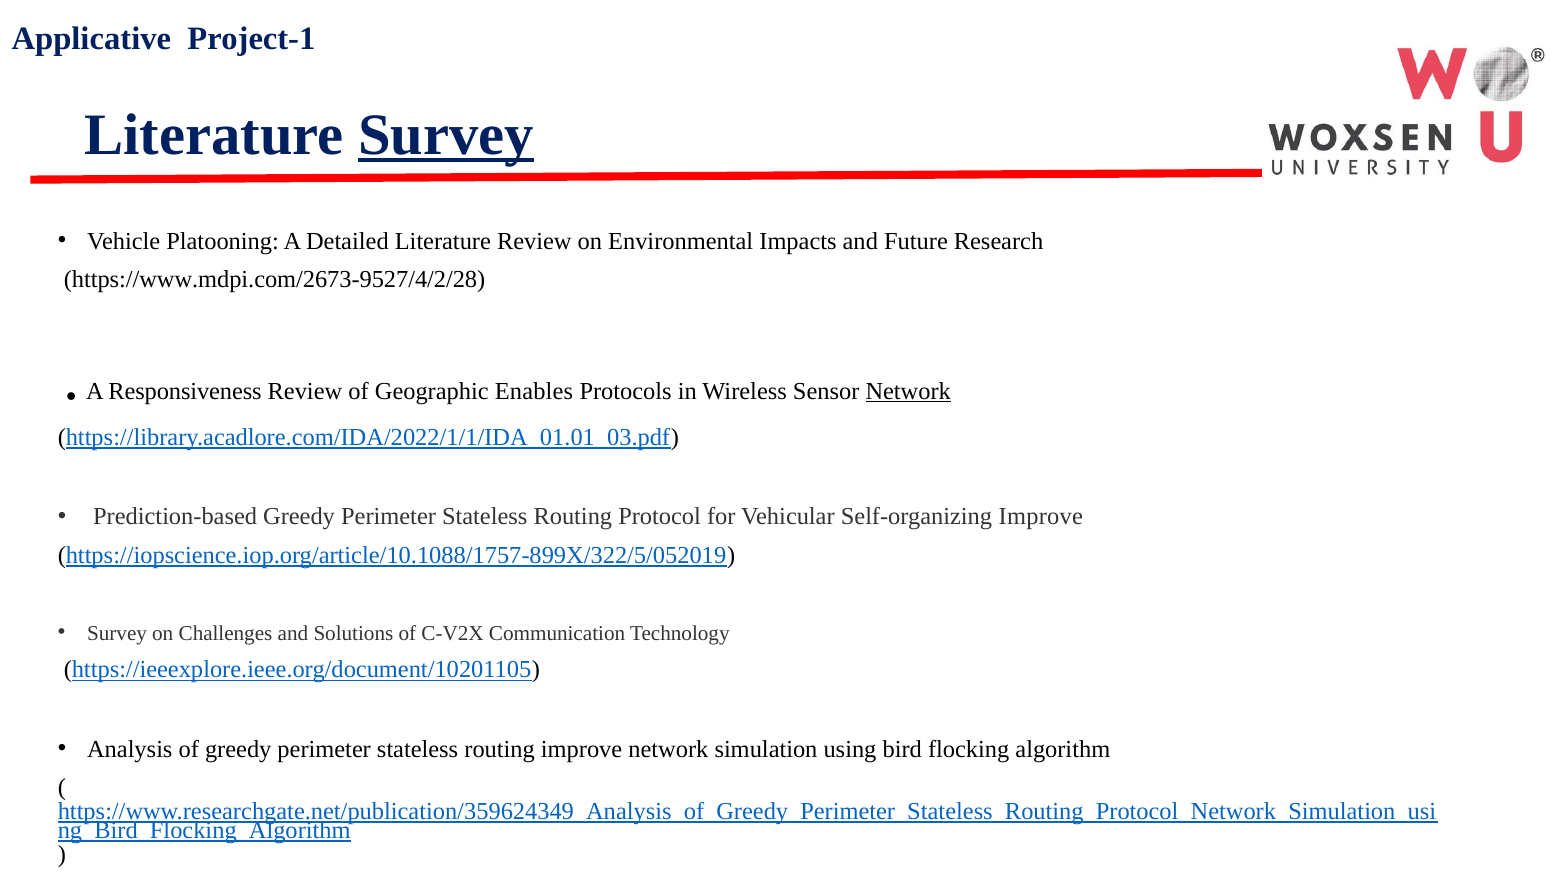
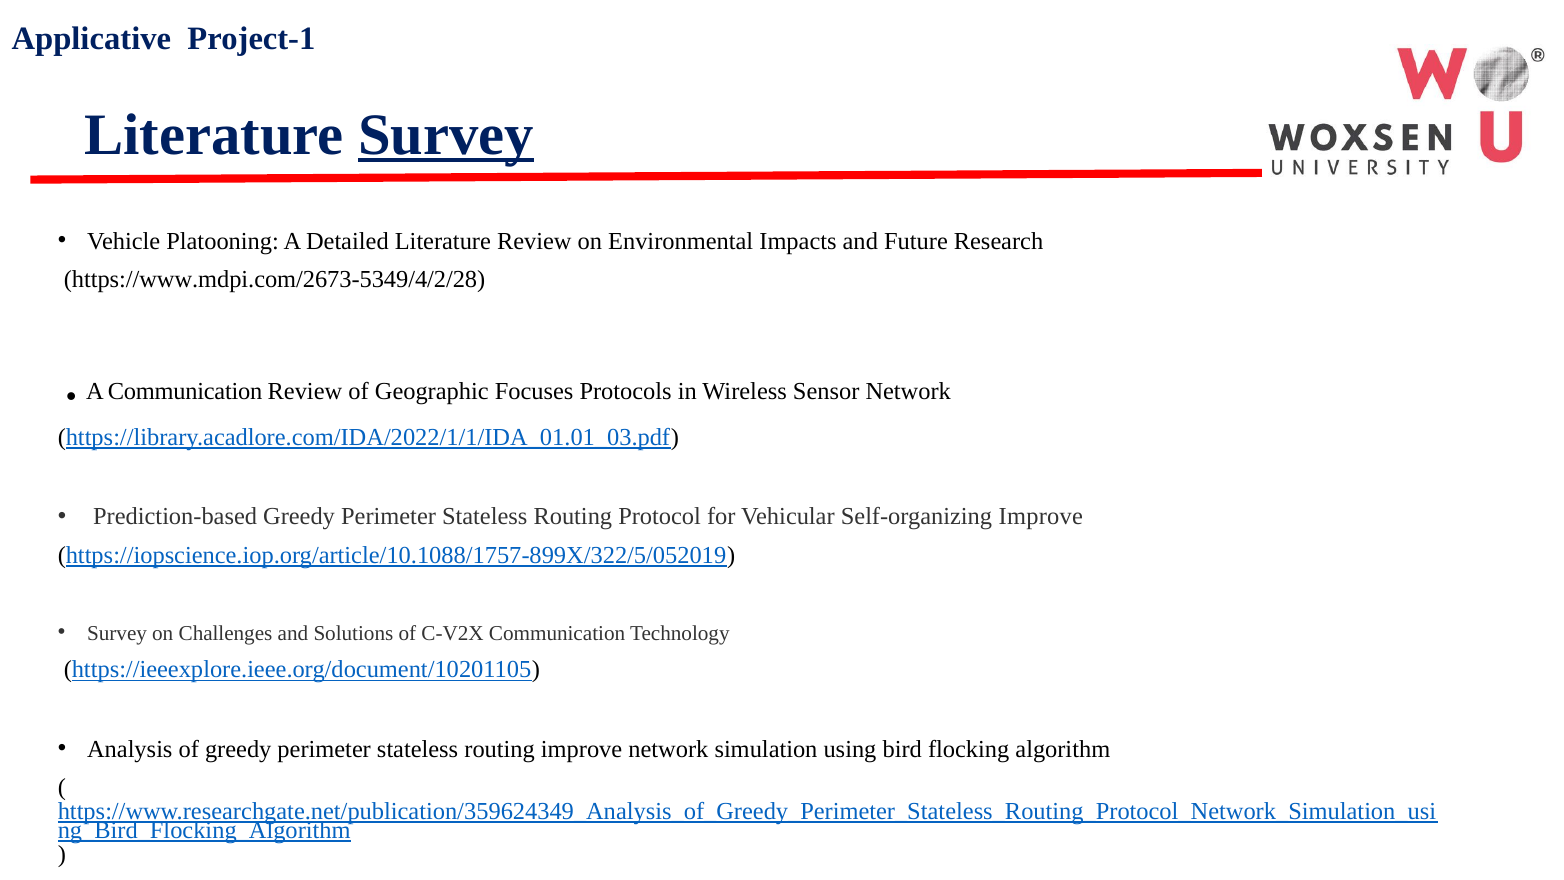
https://www.mdpi.com/2673-9527/4/2/28: https://www.mdpi.com/2673-9527/4/2/28 -> https://www.mdpi.com/2673-5349/4/2/28
A Responsiveness: Responsiveness -> Communication
Enables: Enables -> Focuses
Network at (908, 391) underline: present -> none
